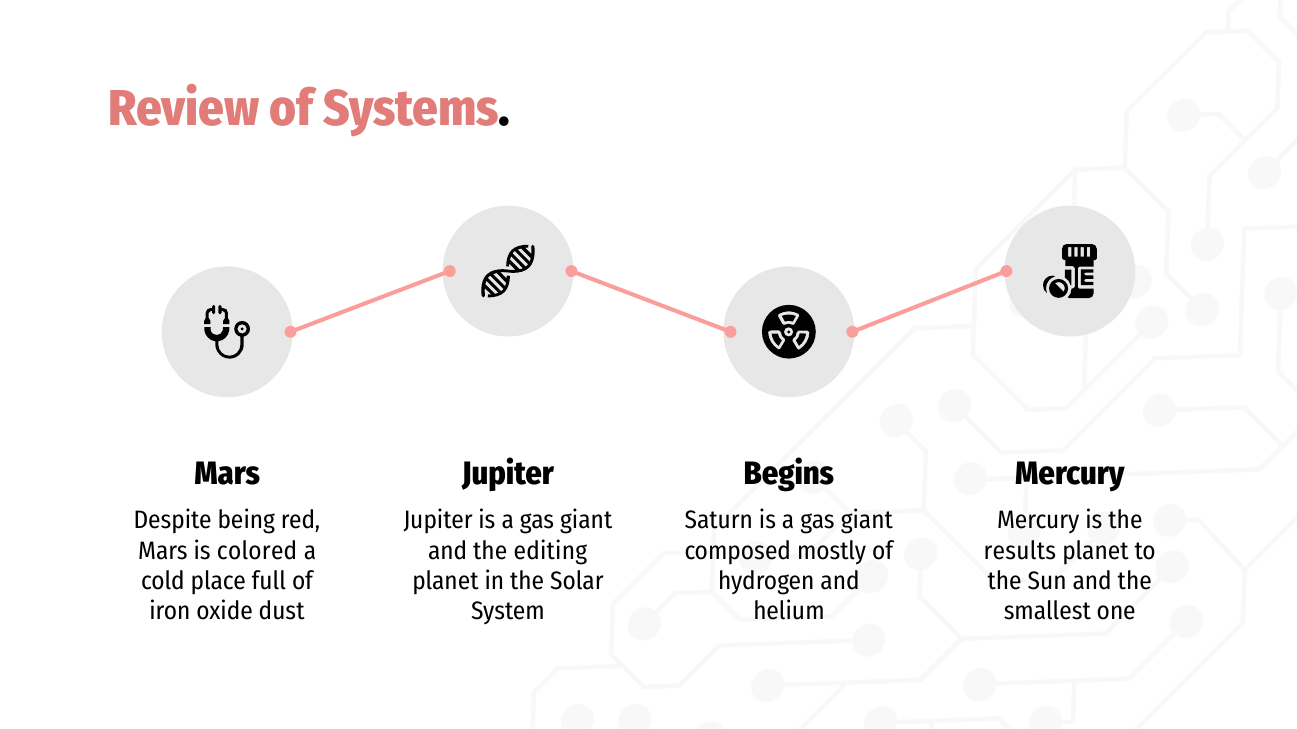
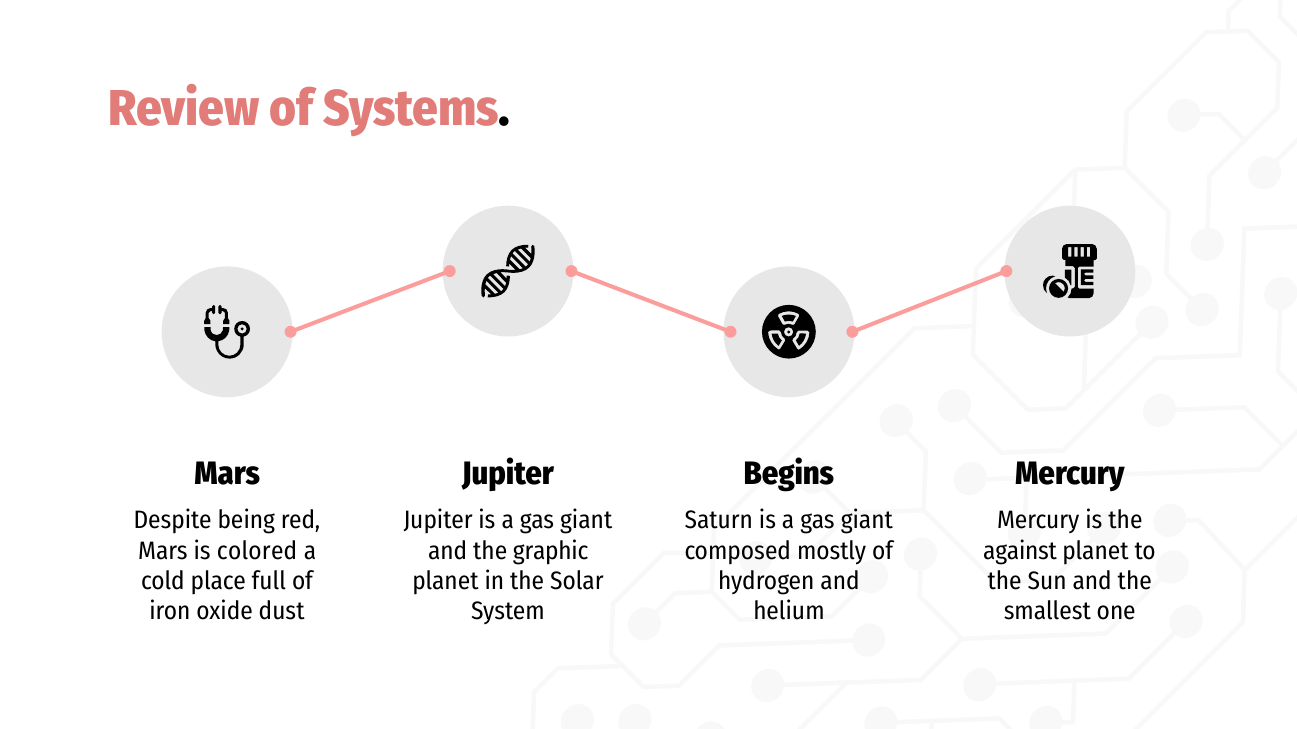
editing: editing -> graphic
results: results -> against
